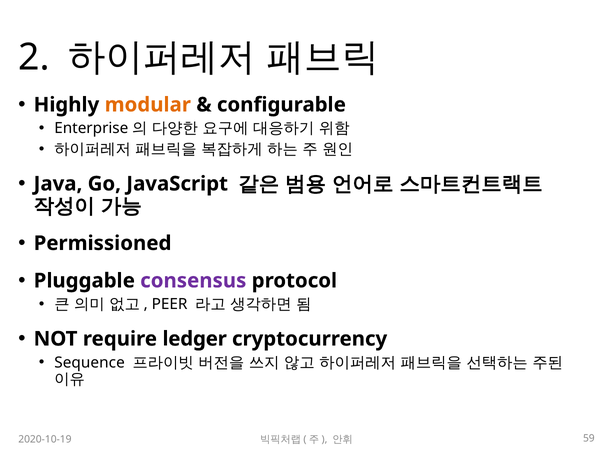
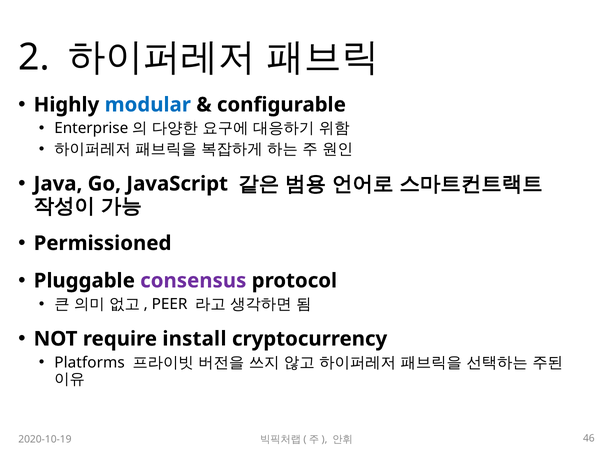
modular colour: orange -> blue
ledger: ledger -> install
Sequence: Sequence -> Platforms
59: 59 -> 46
